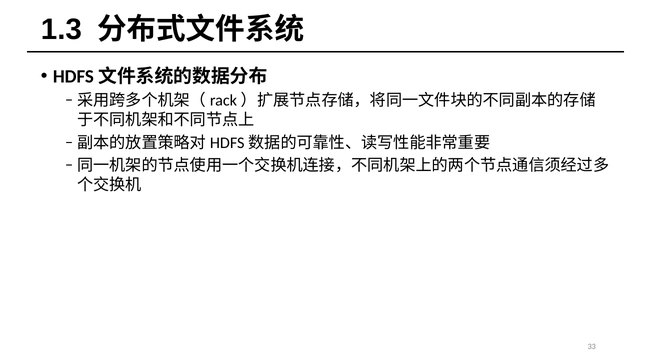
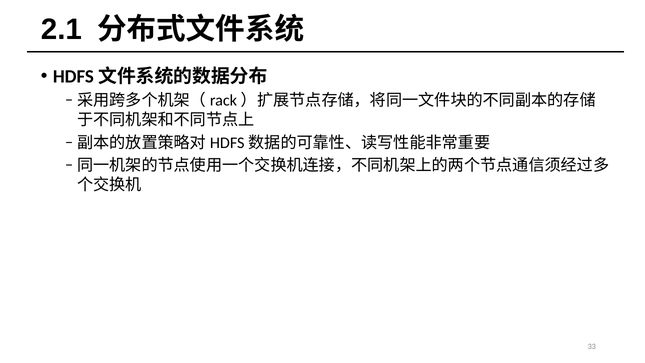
1.3: 1.3 -> 2.1
